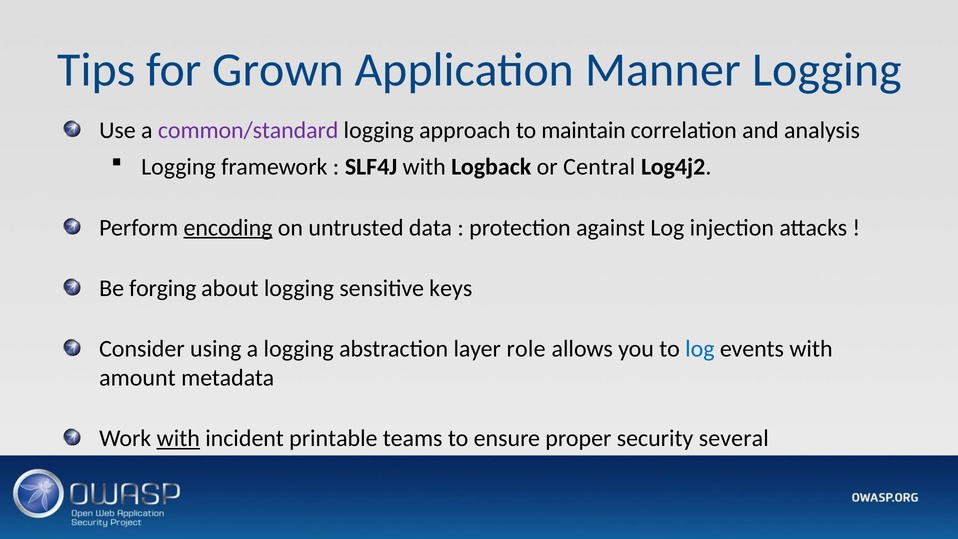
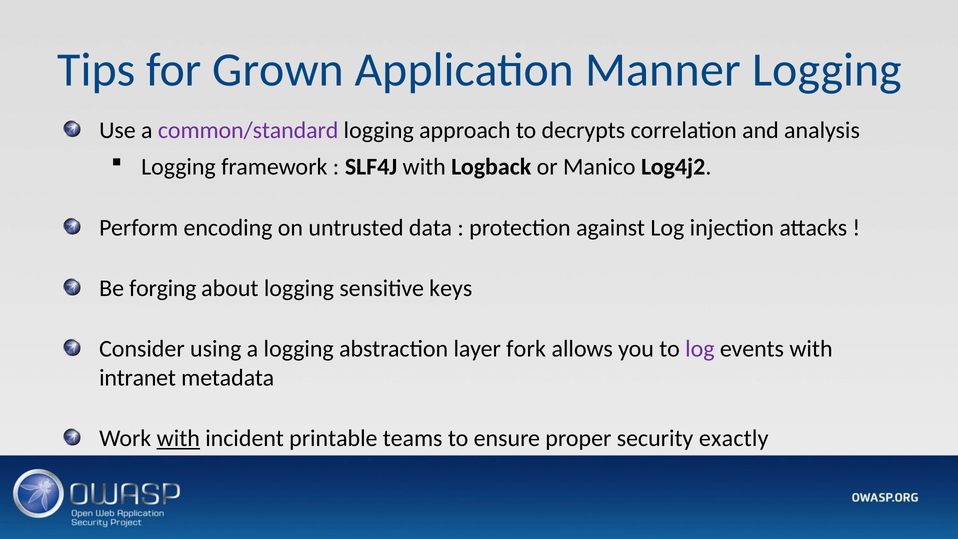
maintain: maintain -> decrypts
Central: Central -> Manico
encoding underline: present -> none
role: role -> fork
log at (700, 349) colour: blue -> purple
amount: amount -> intranet
several: several -> exactly
